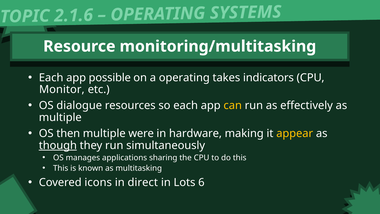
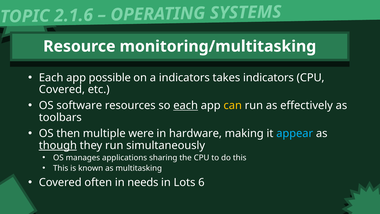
a operating: operating -> indicators
Monitor at (62, 89): Monitor -> Covered
dialogue: dialogue -> software
each at (186, 105) underline: none -> present
multiple at (60, 117): multiple -> toolbars
appear colour: yellow -> light blue
icons: icons -> often
direct: direct -> needs
